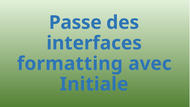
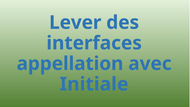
Passe: Passe -> Lever
formatting: formatting -> appellation
